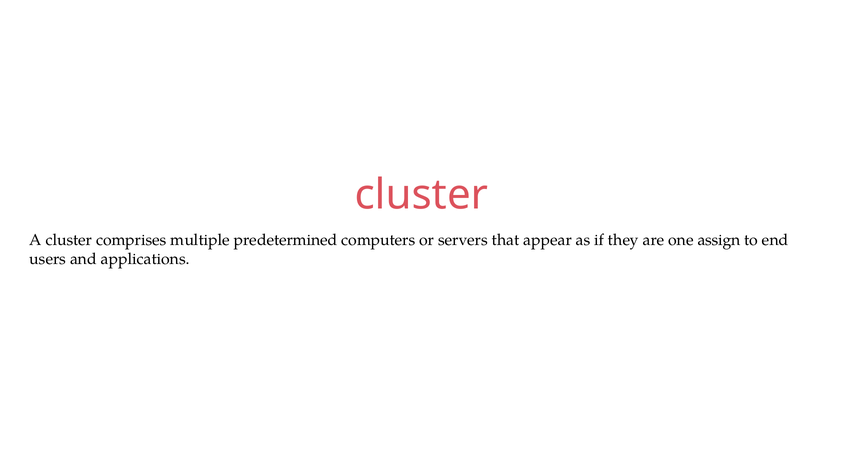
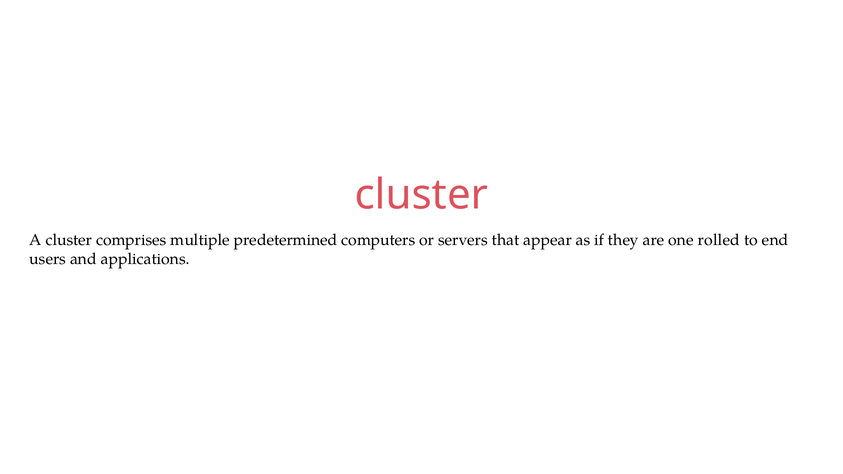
assign: assign -> rolled
